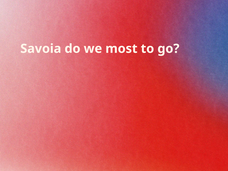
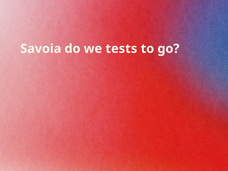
most: most -> tests
